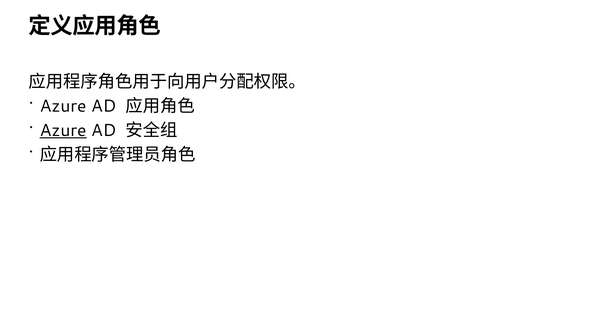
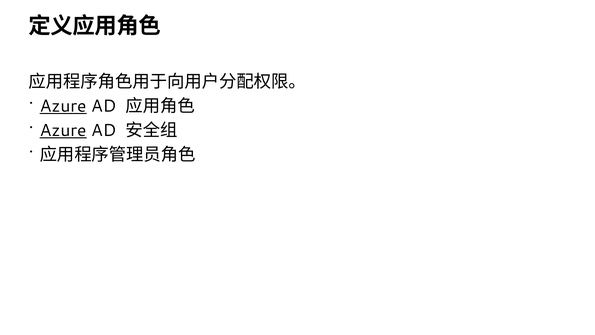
Azure at (63, 106) underline: none -> present
